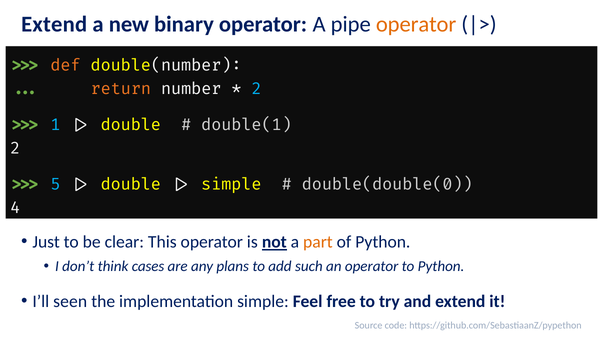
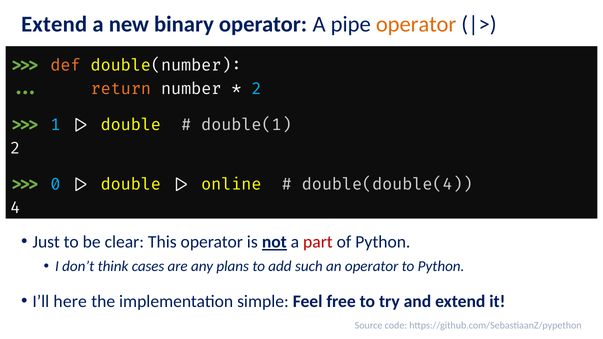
5: 5 -> 0
simple at (231, 185): simple -> online
double(double(0: double(double(0 -> double(double(4
part colour: orange -> red
seen: seen -> here
